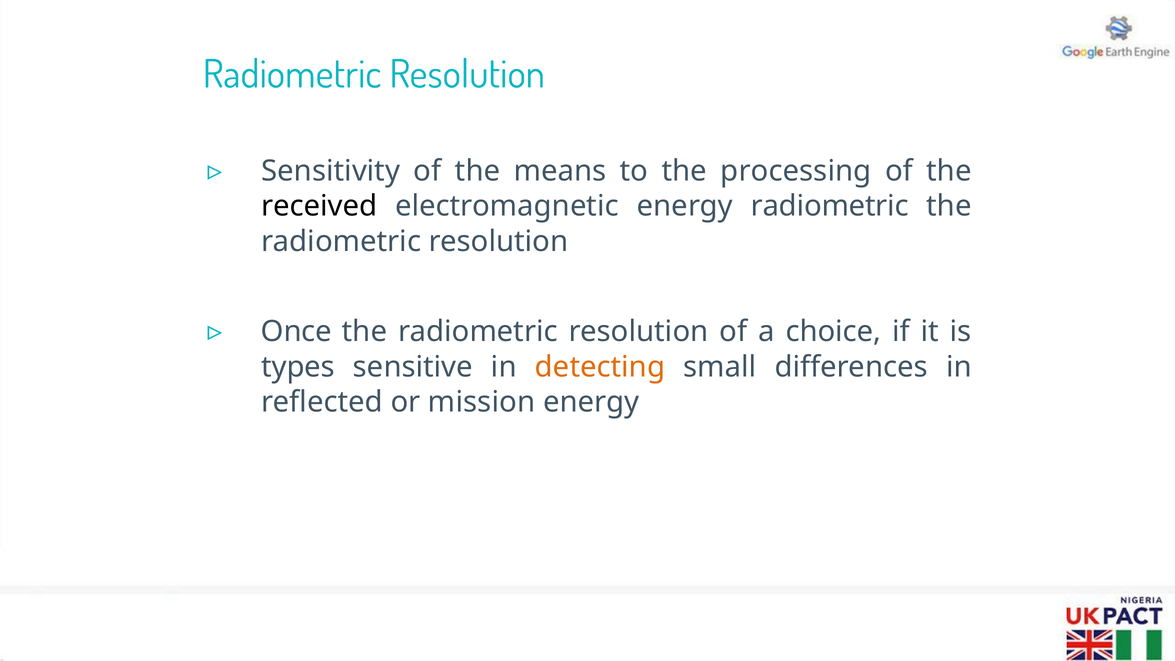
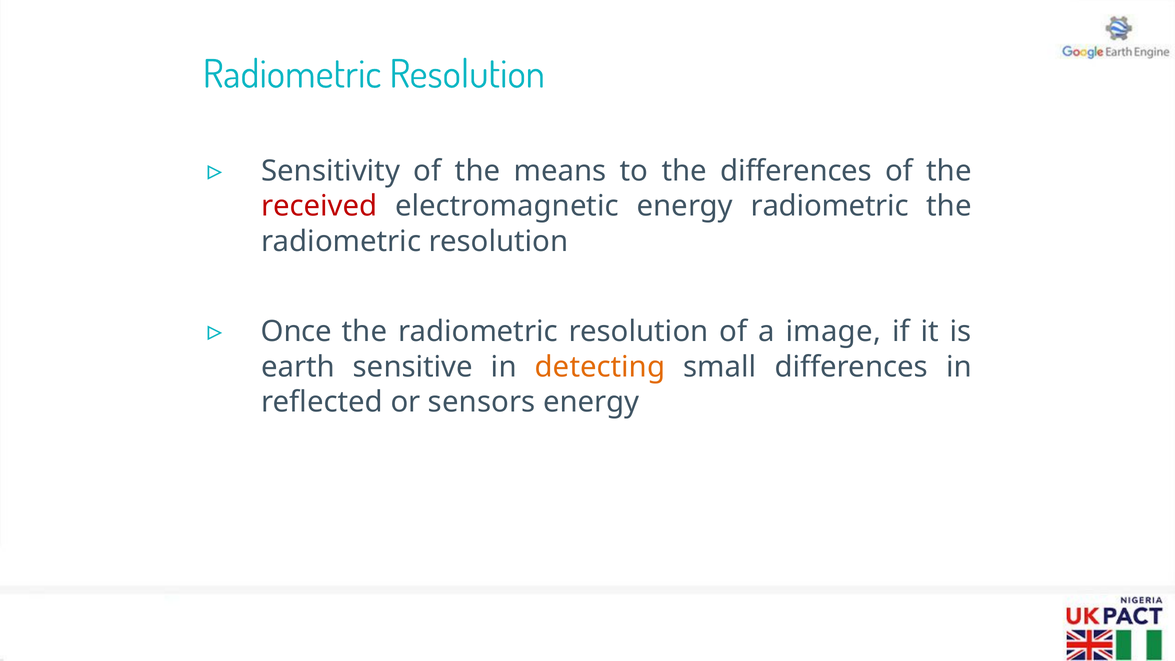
the processing: processing -> differences
received colour: black -> red
choice: choice -> image
types: types -> earth
mission: mission -> sensors
